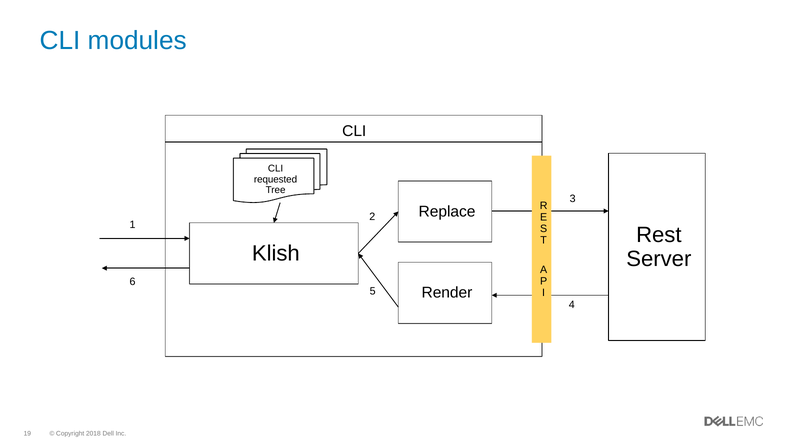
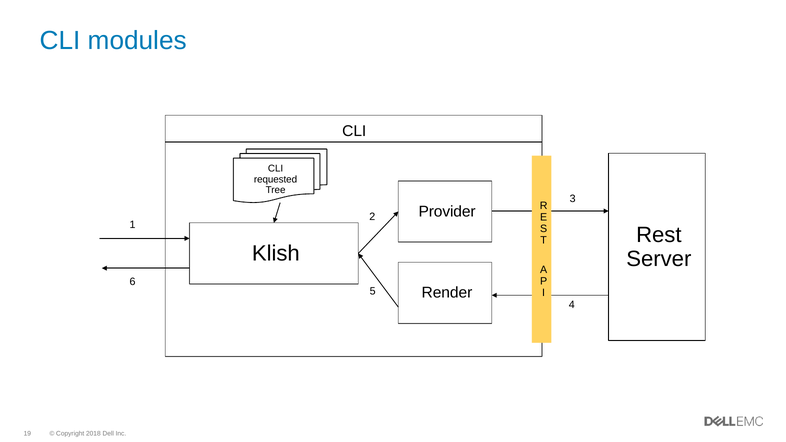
Replace: Replace -> Provider
